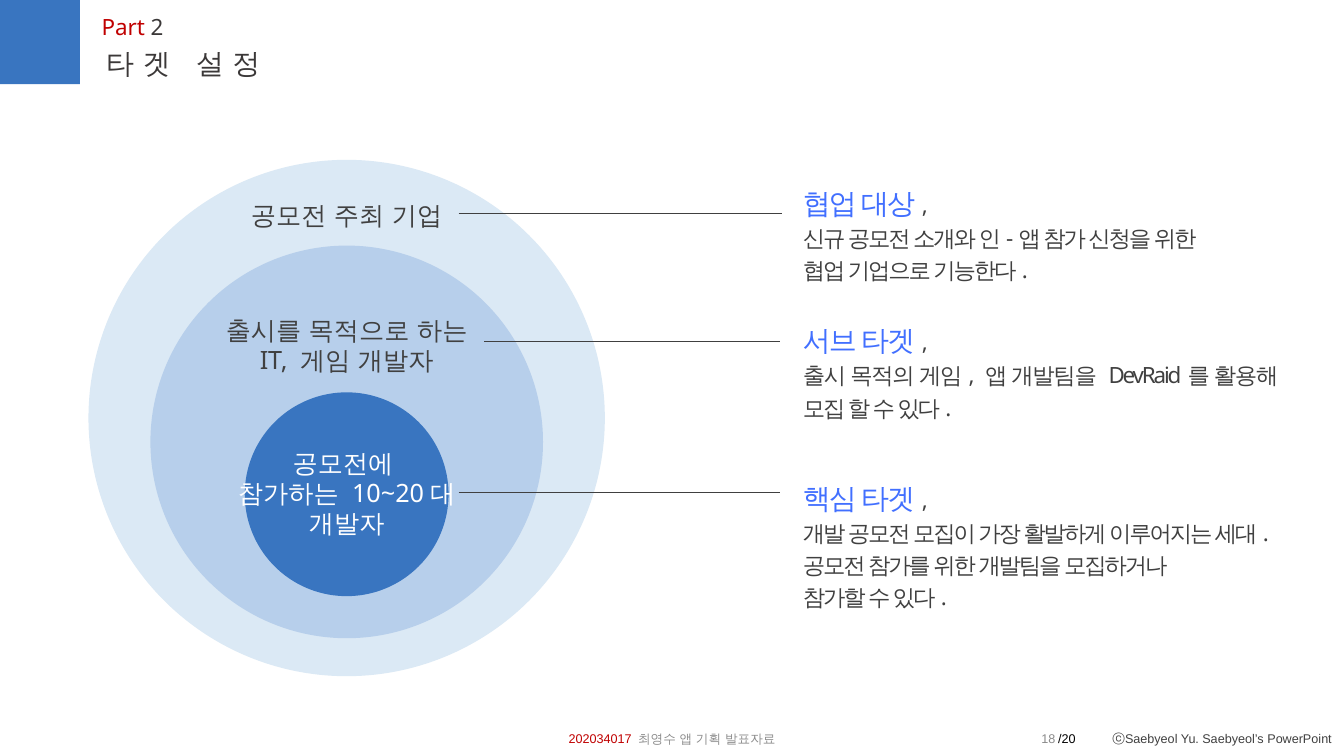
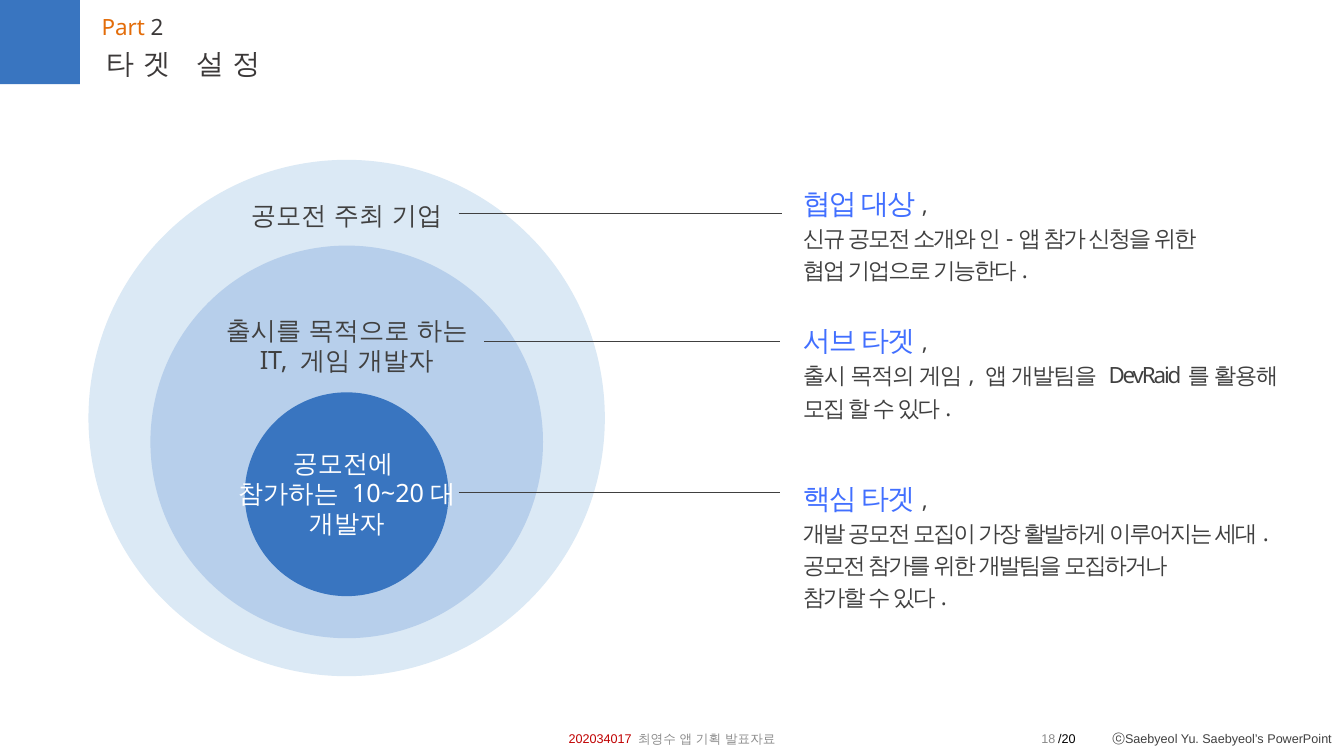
Part colour: red -> orange
